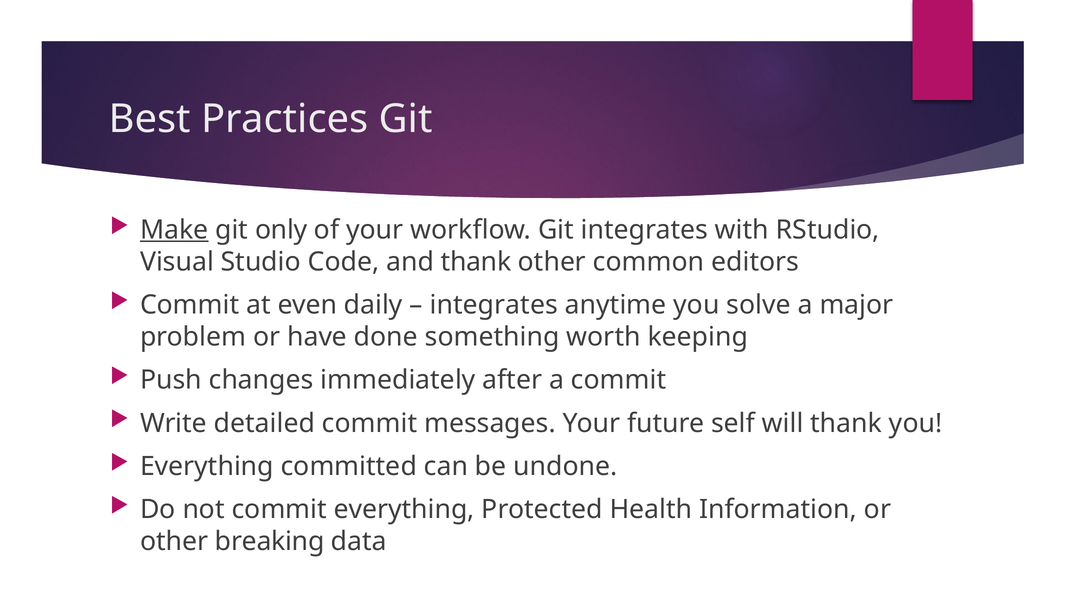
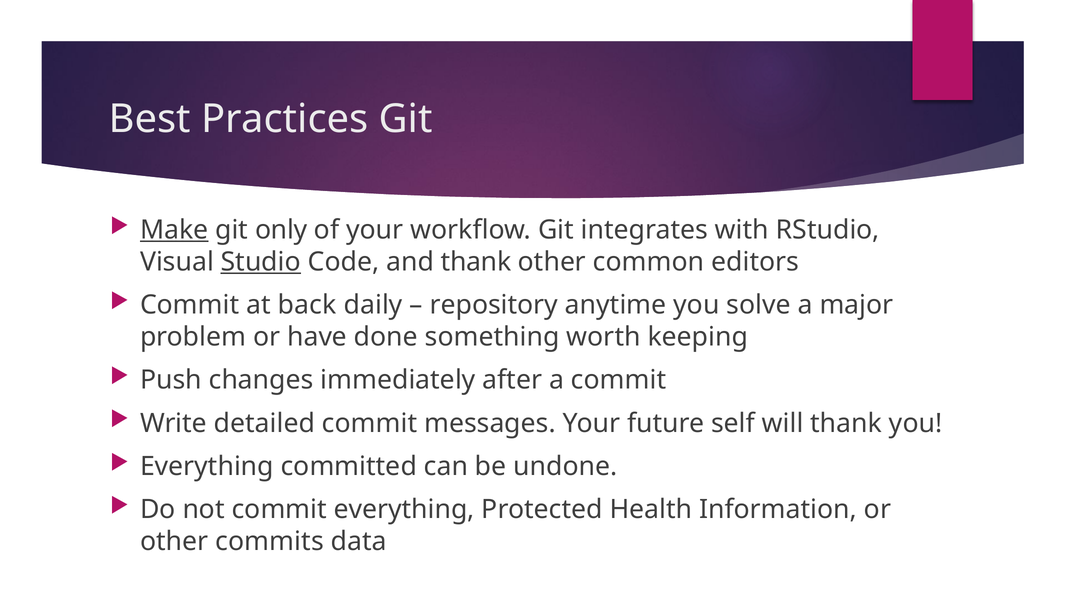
Studio underline: none -> present
even: even -> back
integrates at (494, 305): integrates -> repository
breaking: breaking -> commits
